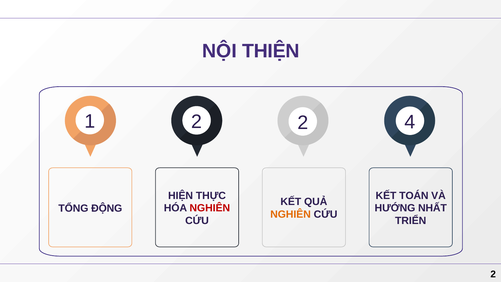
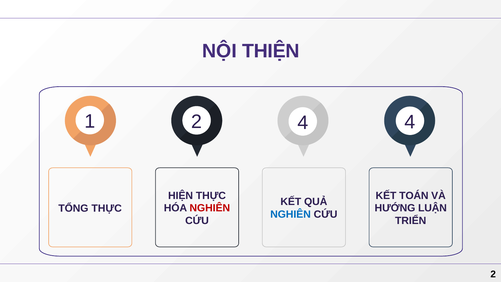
1 2: 2 -> 4
NHẤT: NHẤT -> LUẬN
TỔNG ĐỘNG: ĐỘNG -> THỰC
NGHIÊN at (291, 214) colour: orange -> blue
